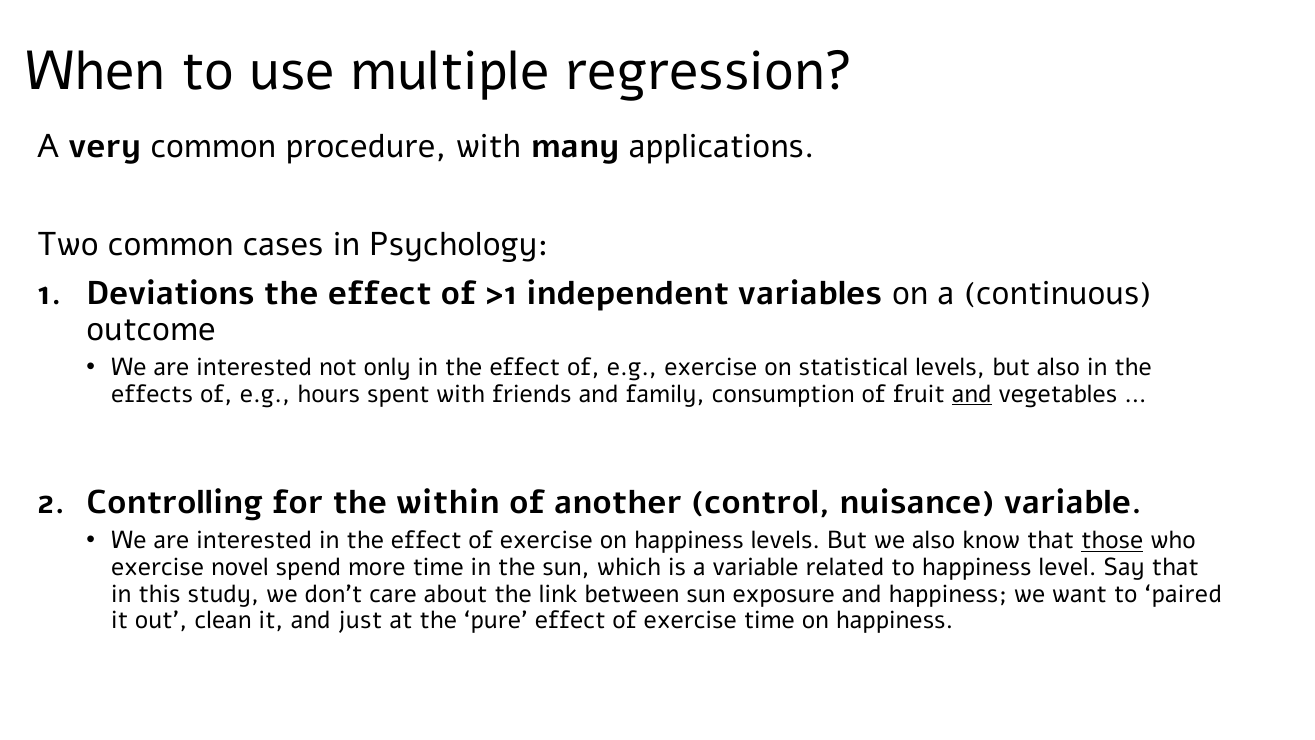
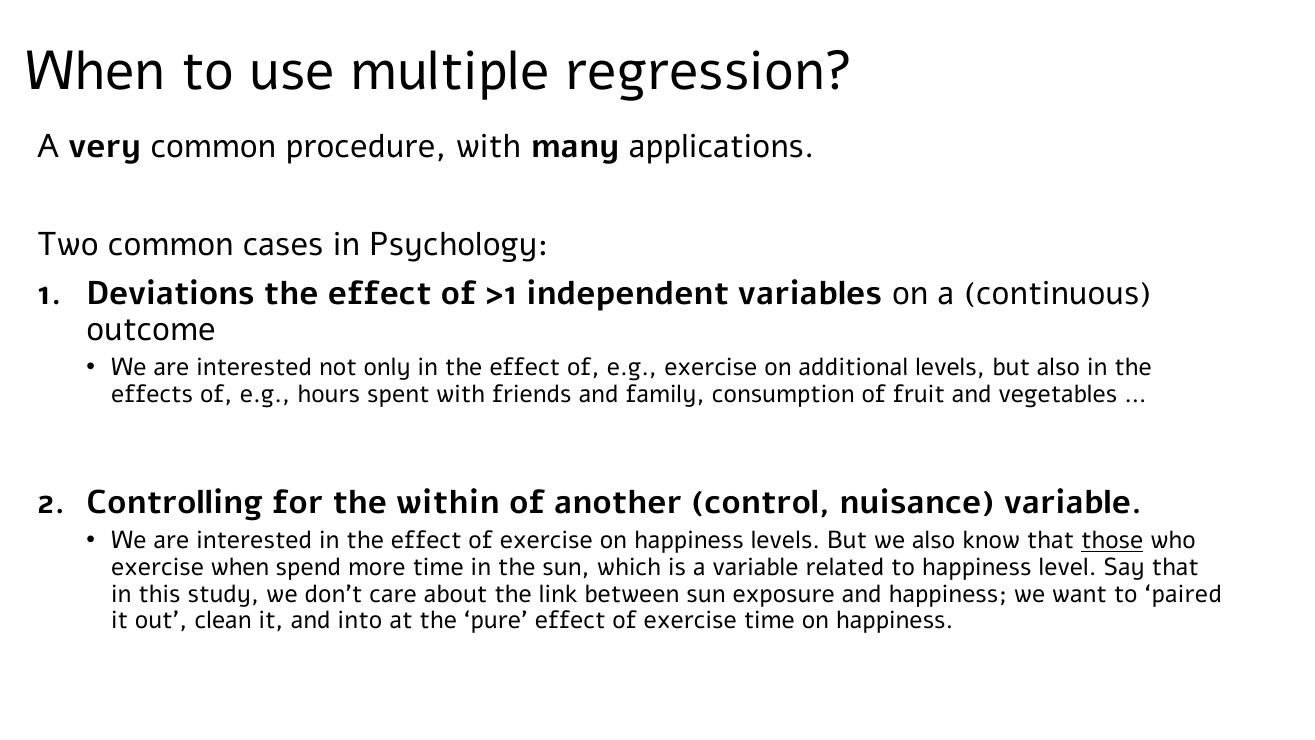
statistical: statistical -> additional
and at (972, 394) underline: present -> none
exercise novel: novel -> when
just: just -> into
